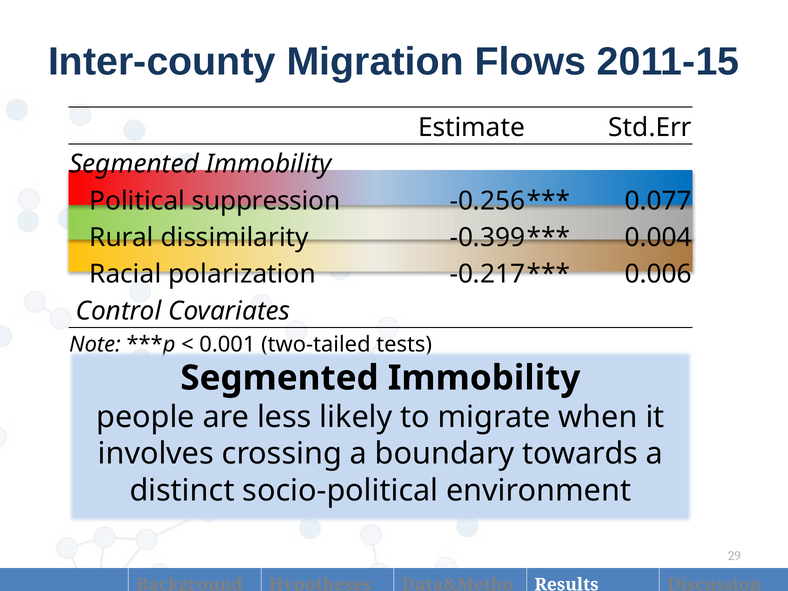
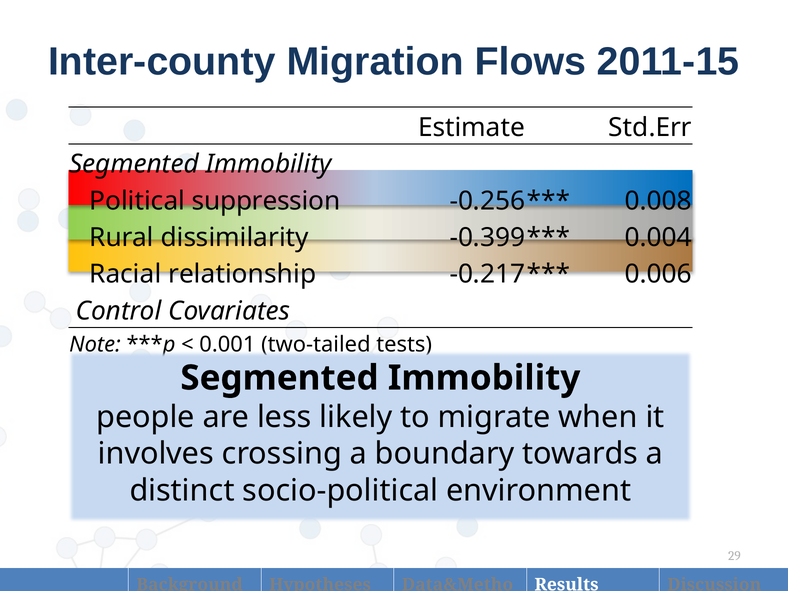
0.077: 0.077 -> 0.008
polarization: polarization -> relationship
